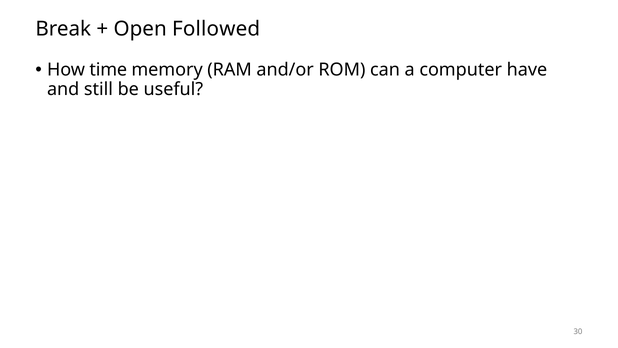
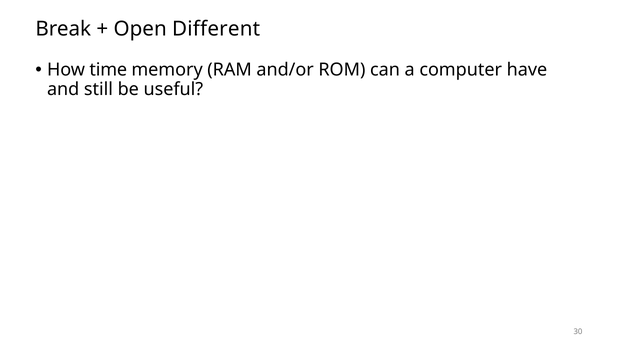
Followed: Followed -> Different
